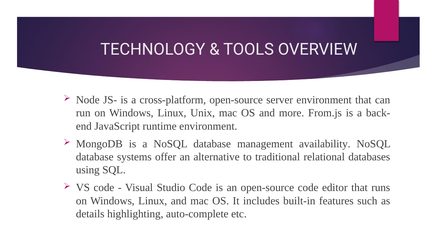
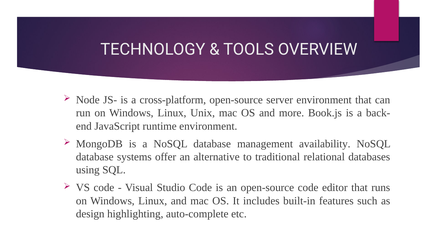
From.js: From.js -> Book.js
details: details -> design
